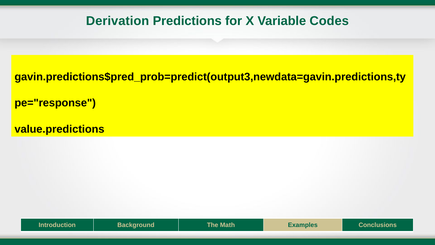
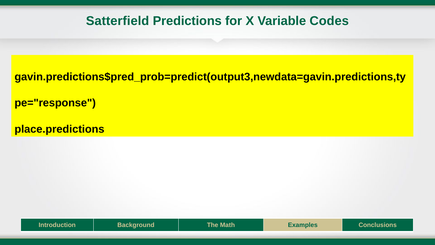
Derivation: Derivation -> Satterfield
value.predictions: value.predictions -> place.predictions
